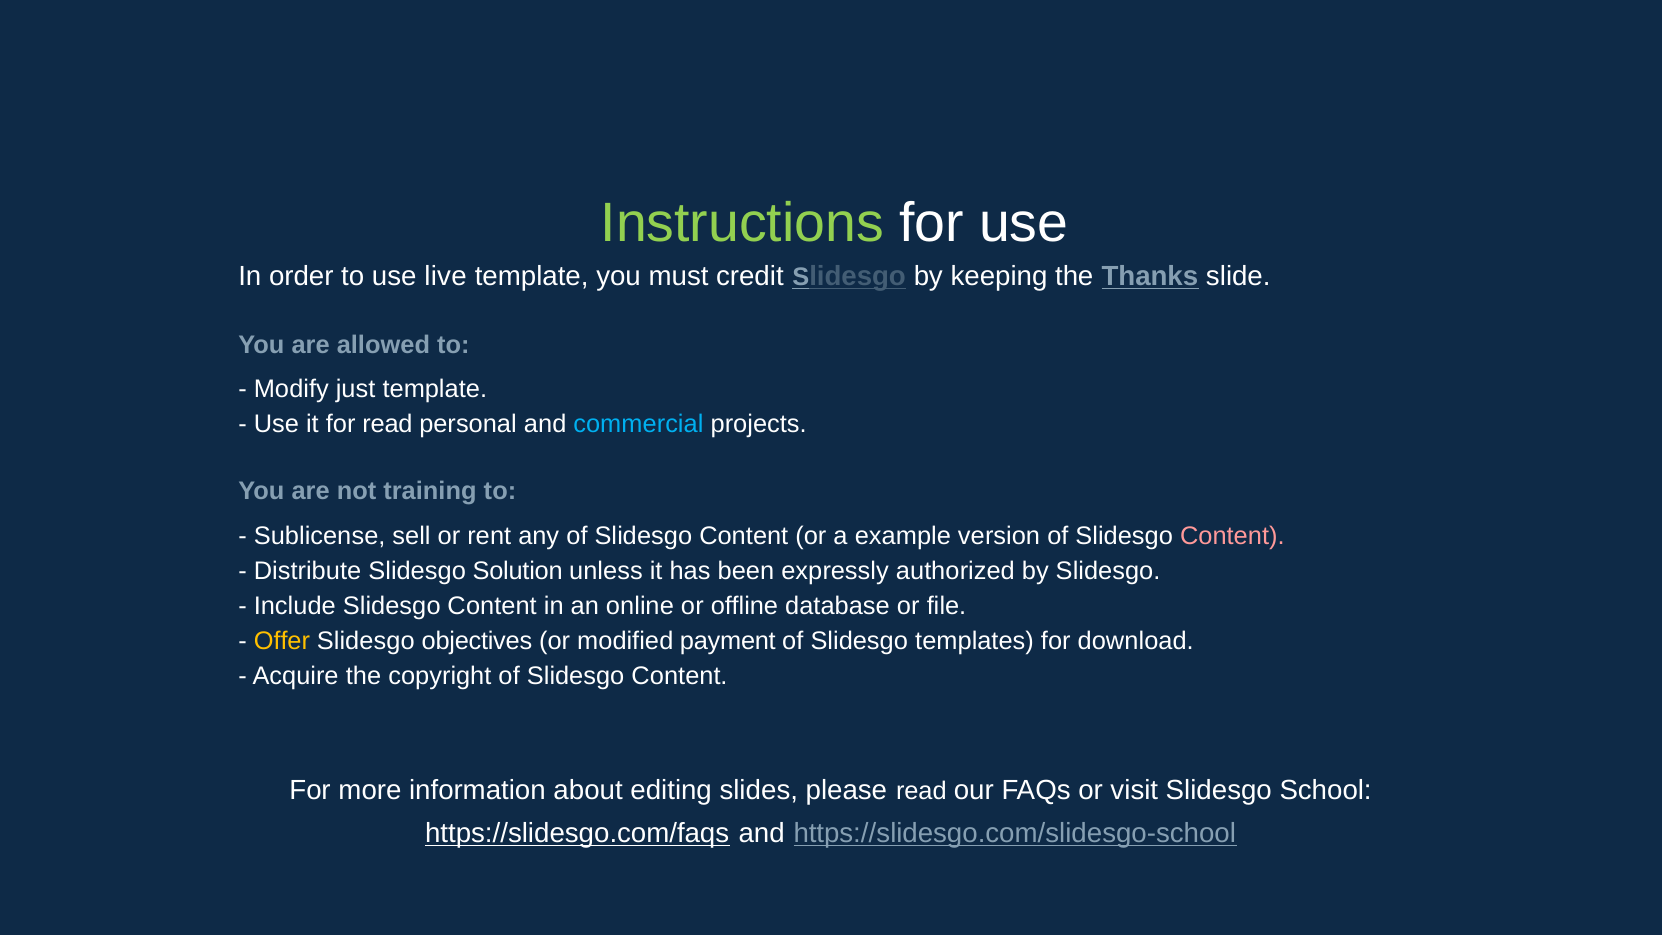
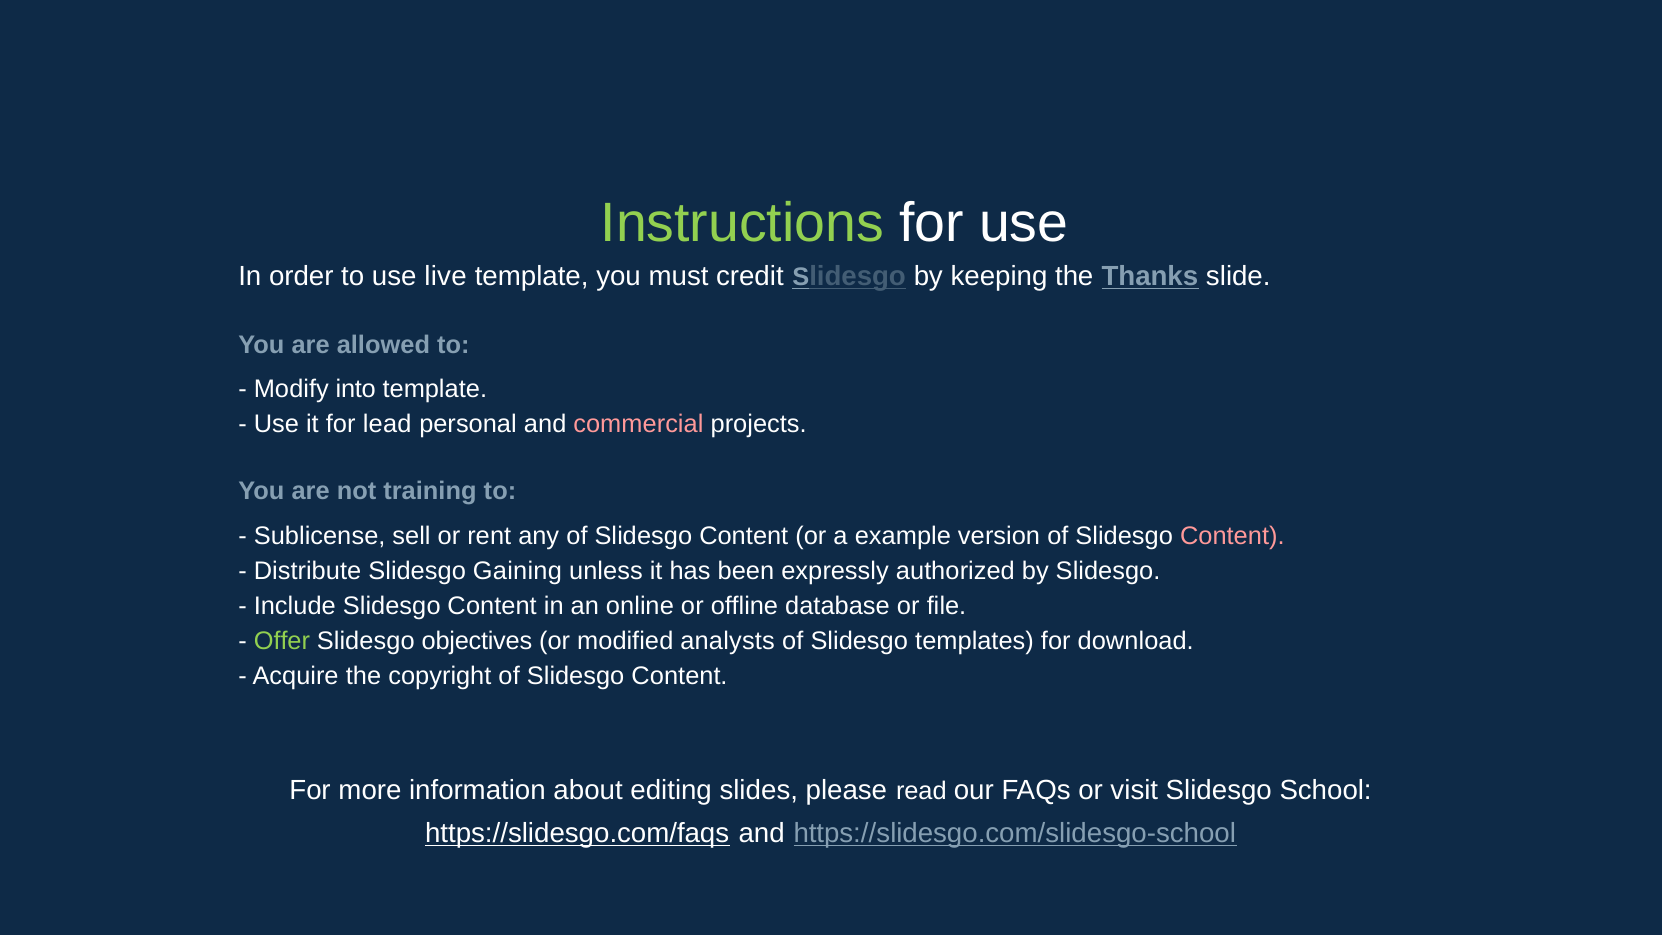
just: just -> into
for read: read -> lead
commercial colour: light blue -> pink
Solution: Solution -> Gaining
Offer colour: yellow -> light green
payment: payment -> analysts
